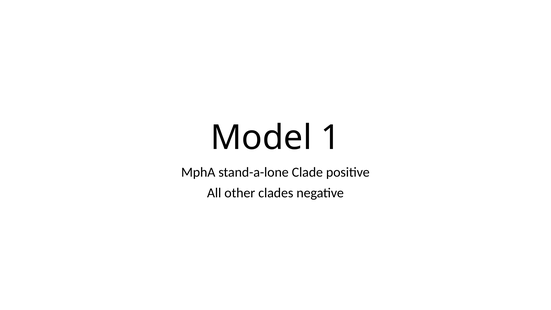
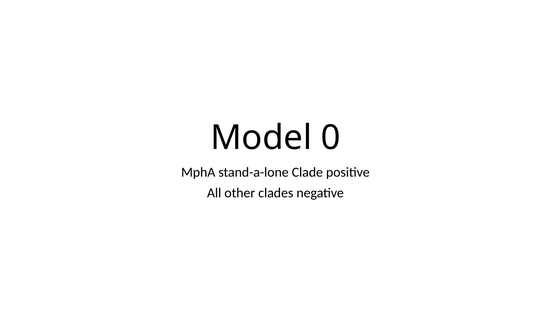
1: 1 -> 0
